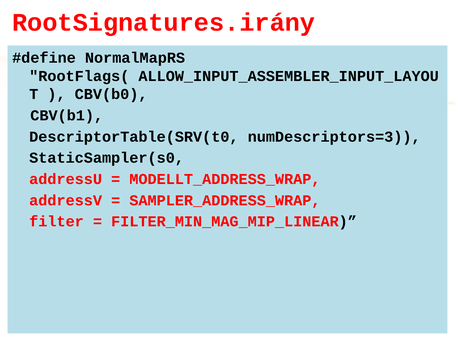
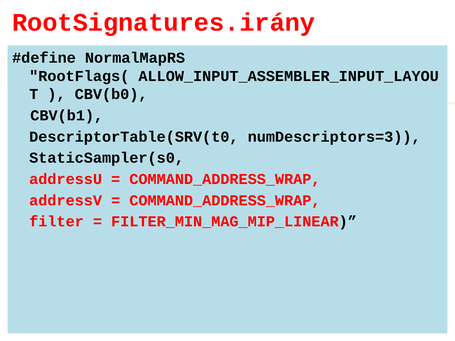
MODELLT_ADDRESS_WRAP at (225, 179): MODELLT_ADDRESS_WRAP -> COMMAND_ADDRESS_WRAP
SAMPLER_ADDRESS_WRAP at (225, 200): SAMPLER_ADDRESS_WRAP -> COMMAND_ADDRESS_WRAP
